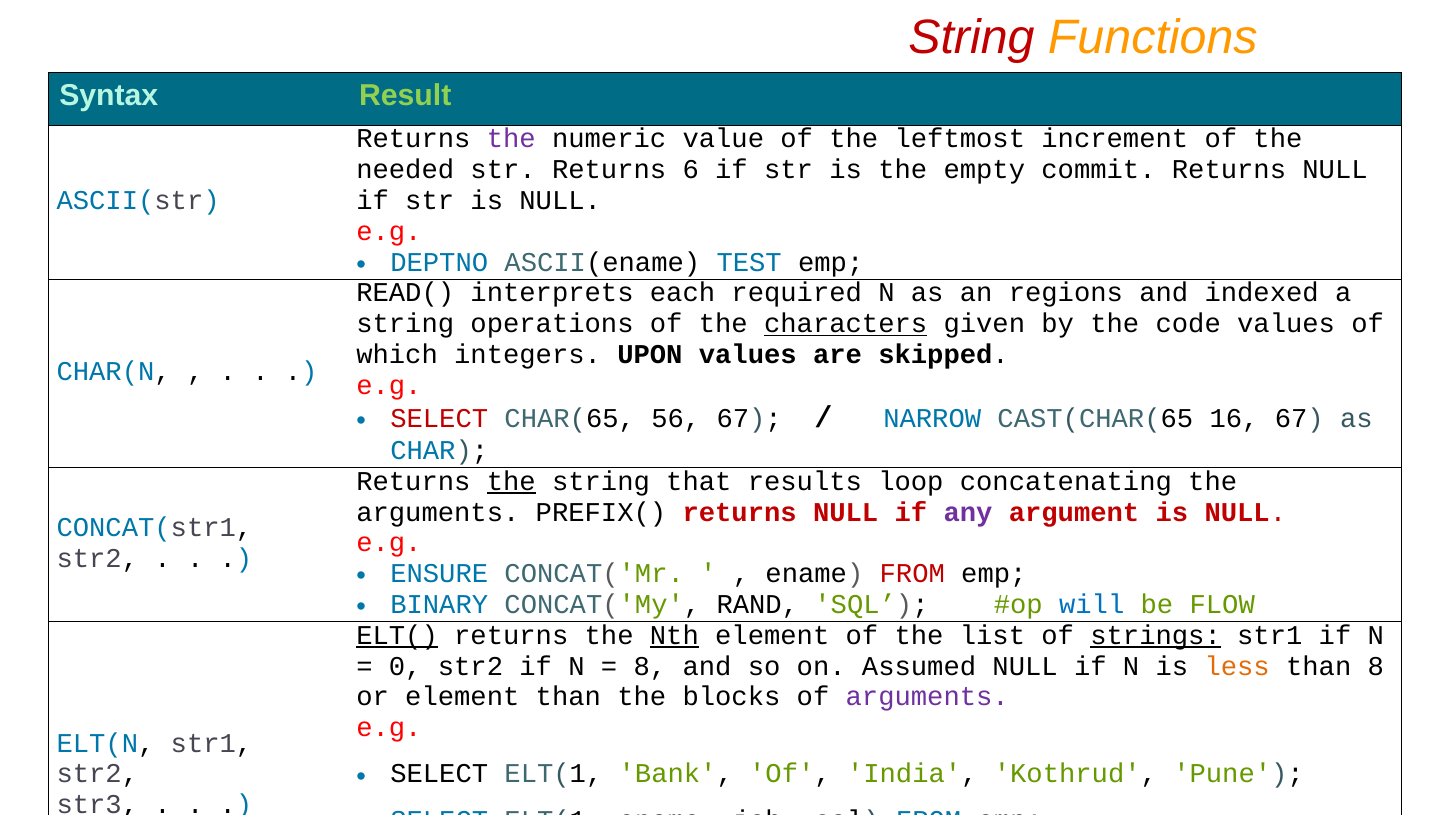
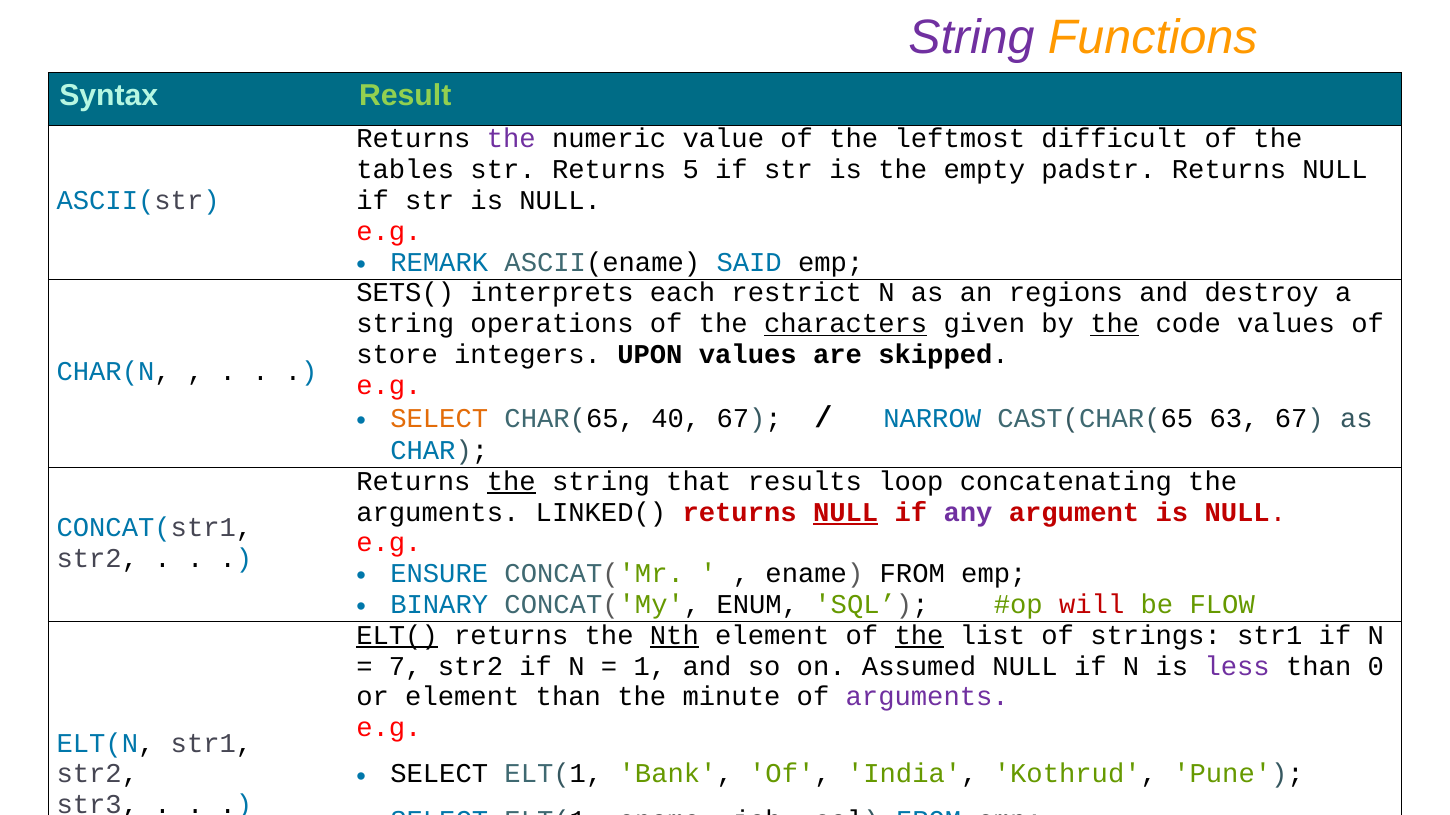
String at (971, 38) colour: red -> purple
increment: increment -> difficult
needed: needed -> tables
6: 6 -> 5
commit: commit -> padstr
DEPTNO: DEPTNO -> REMARK
TEST: TEST -> SAID
READ(: READ( -> SETS(
required: required -> restrict
indexed: indexed -> destroy
the at (1115, 324) underline: none -> present
which: which -> store
SELECT at (439, 419) colour: red -> orange
56: 56 -> 40
16: 16 -> 63
PREFIX(: PREFIX( -> LINKED(
NULL at (846, 512) underline: none -> present
FROM at (912, 574) colour: red -> black
RAND: RAND -> ENUM
will colour: blue -> red
the at (919, 636) underline: none -> present
strings underline: present -> none
0: 0 -> 7
8 at (650, 667): 8 -> 1
less colour: orange -> purple
than 8: 8 -> 0
blocks: blocks -> minute
